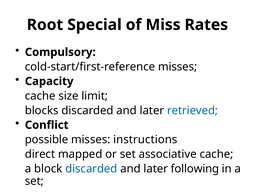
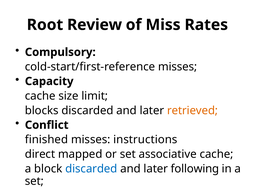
Special: Special -> Review
retrieved colour: blue -> orange
possible: possible -> finished
